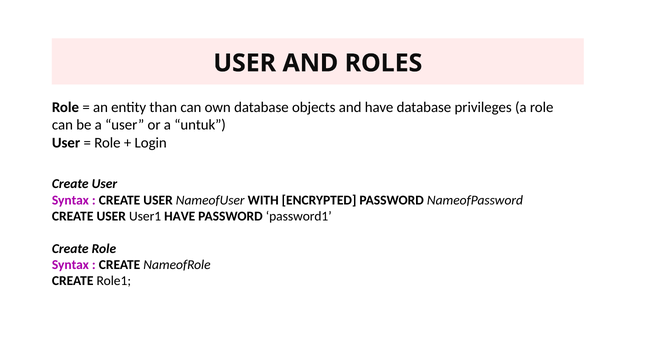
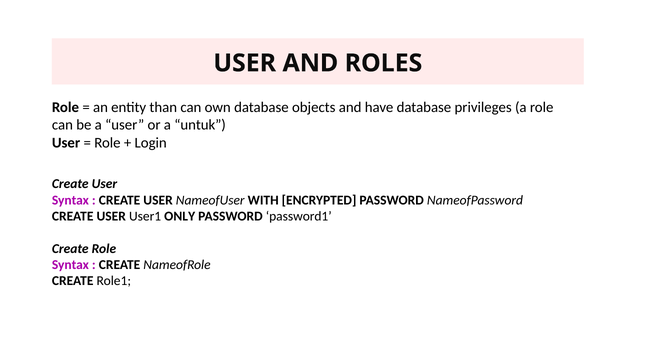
User1 HAVE: HAVE -> ONLY
